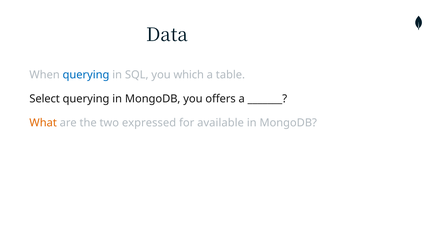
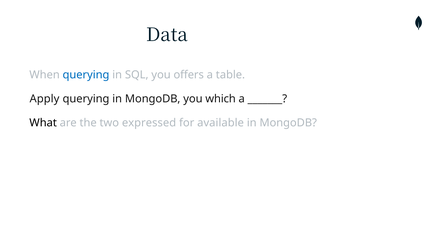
which: which -> offers
Select: Select -> Apply
offers: offers -> which
What colour: orange -> black
